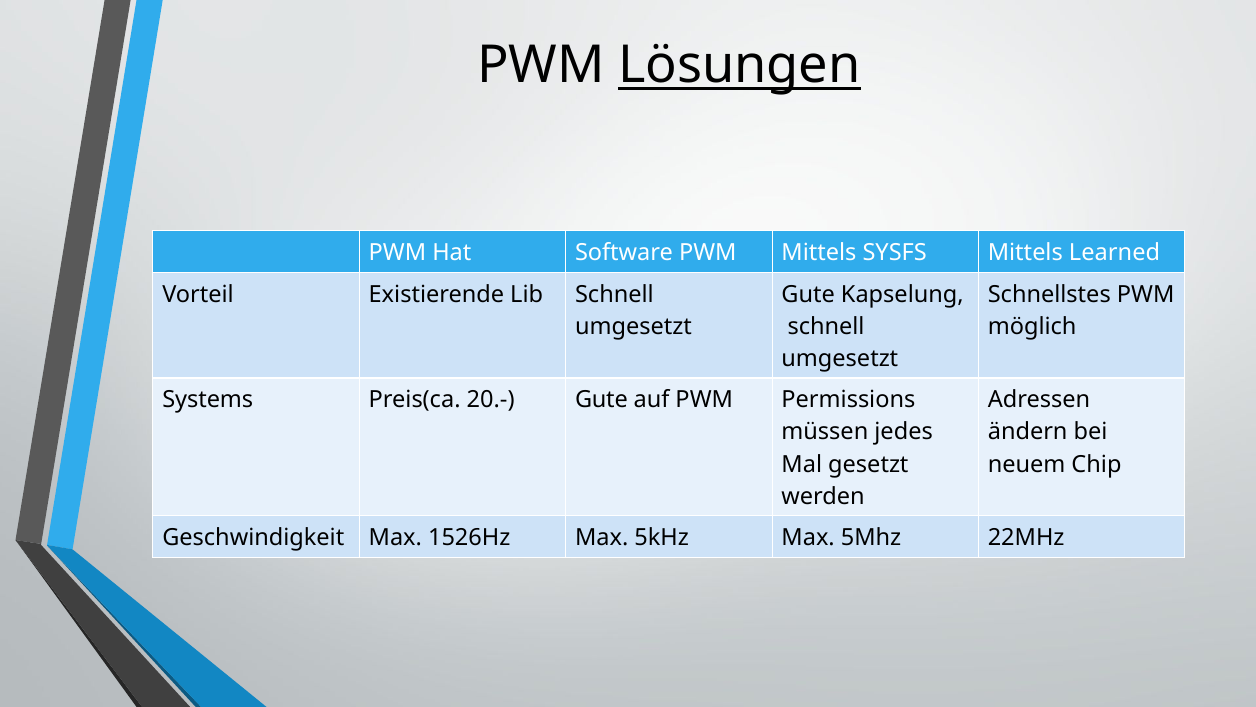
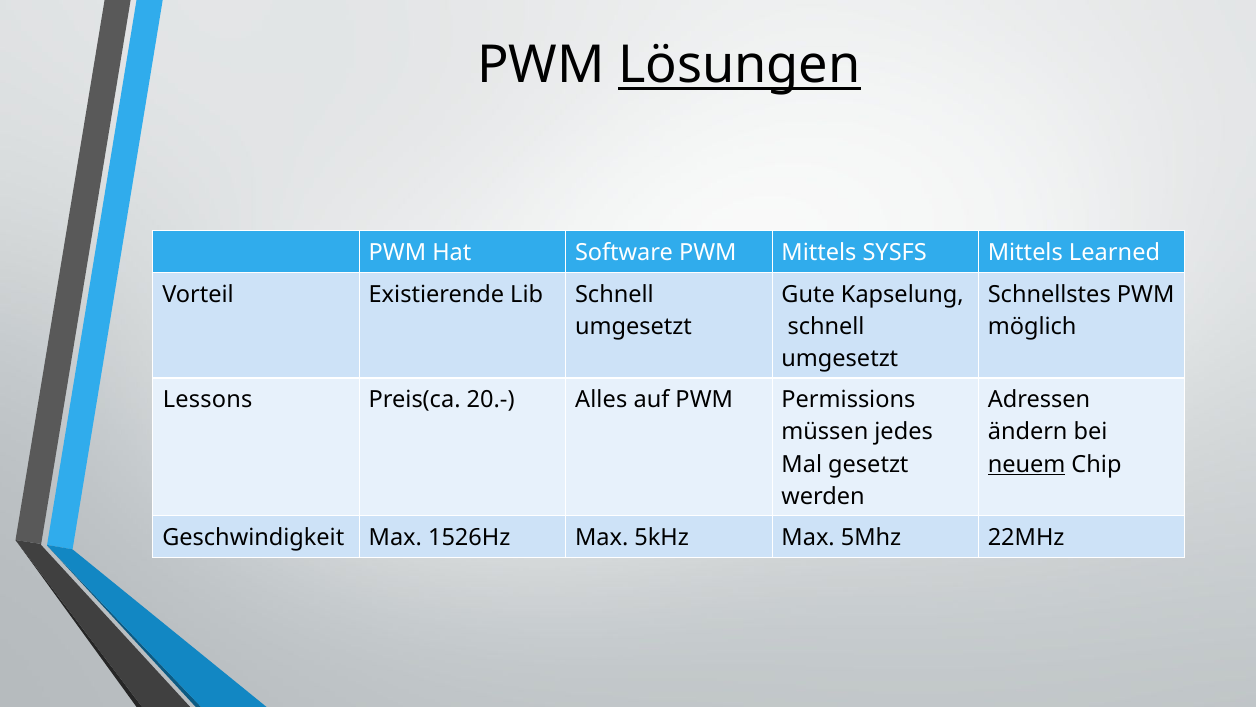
Systems: Systems -> Lessons
20.- Gute: Gute -> Alles
neuem underline: none -> present
